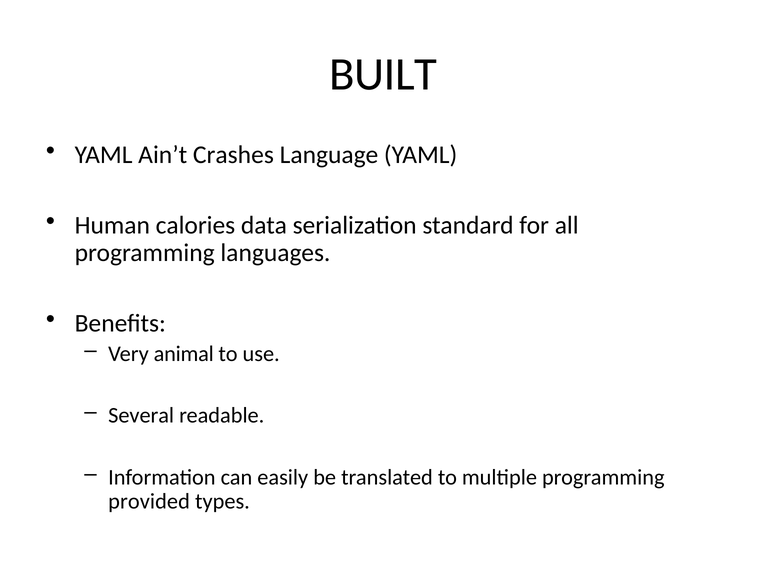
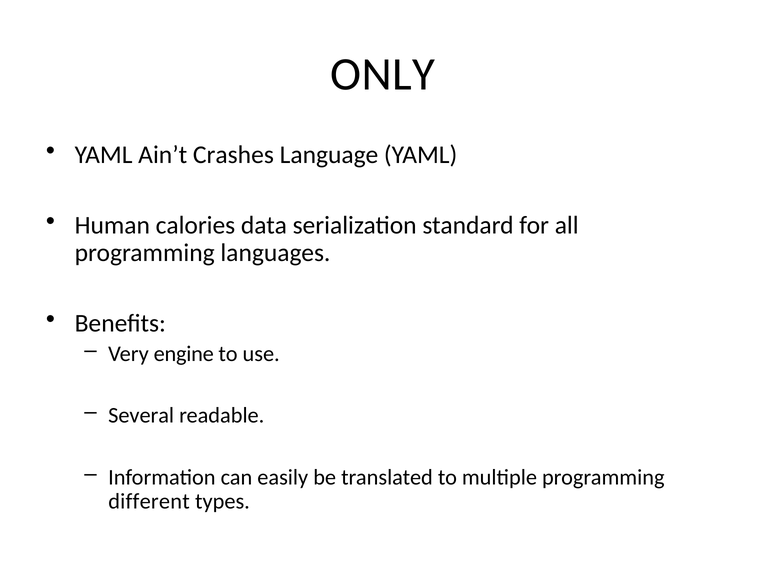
BUILT: BUILT -> ONLY
animal: animal -> engine
provided: provided -> different
